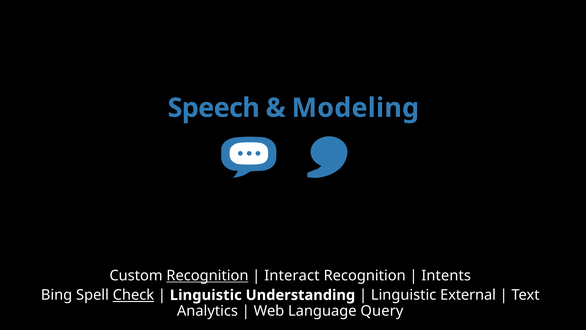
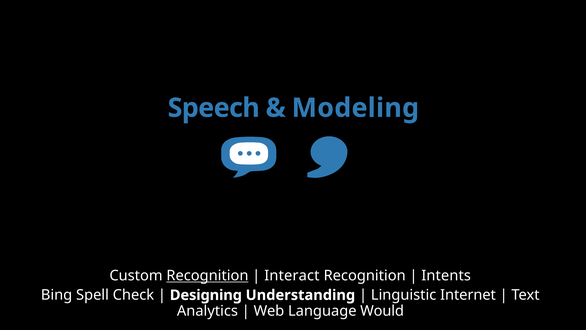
Check underline: present -> none
Linguistic at (206, 295): Linguistic -> Designing
External: External -> Internet
Query: Query -> Would
